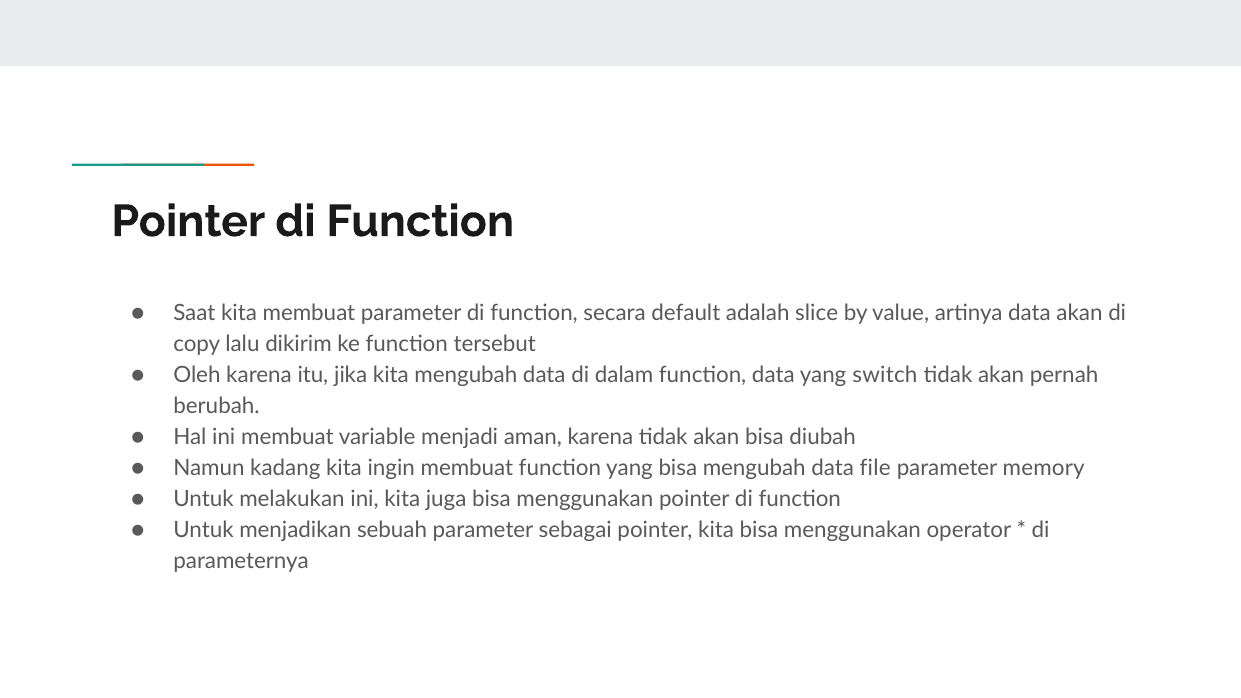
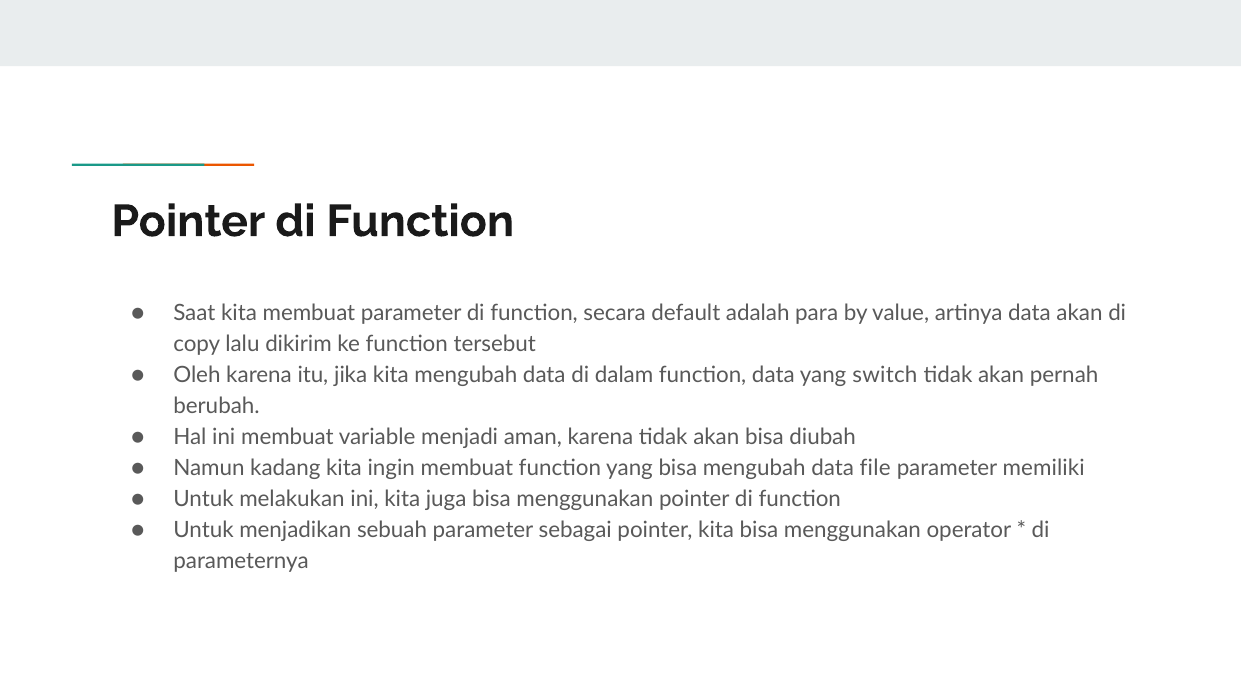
slice: slice -> para
memory: memory -> memiliki
